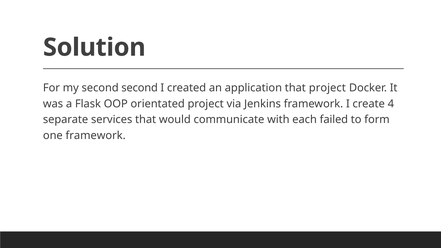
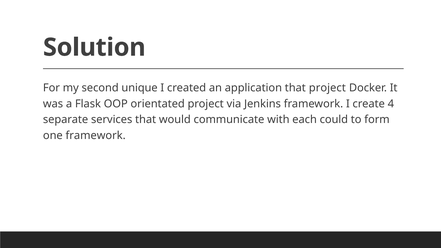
second second: second -> unique
failed: failed -> could
